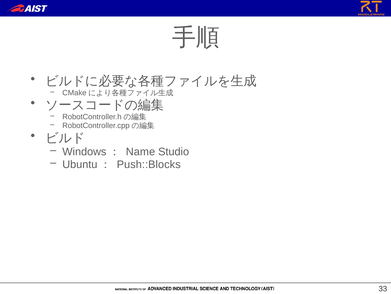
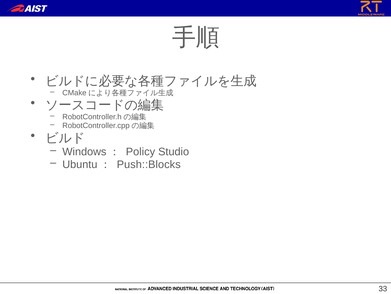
Name: Name -> Policy
